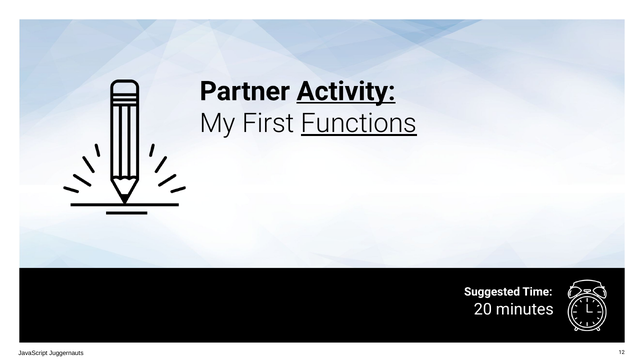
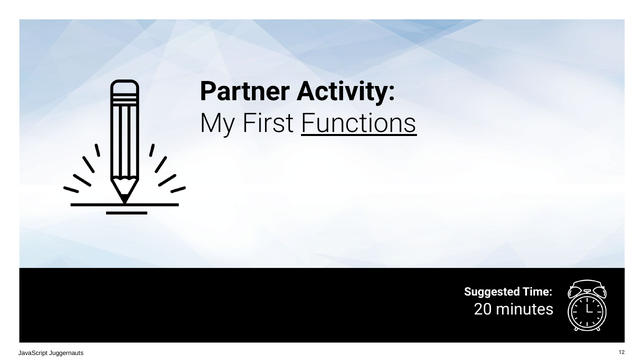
Activity underline: present -> none
